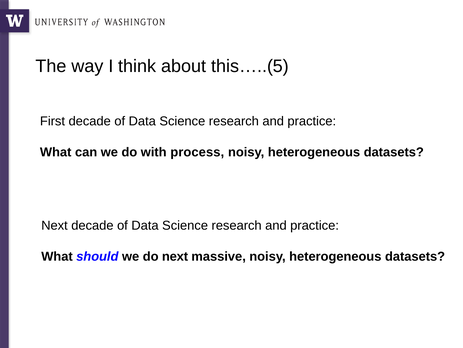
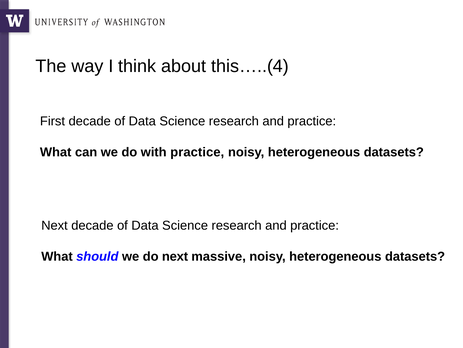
this…..(5: this…..(5 -> this…..(4
with process: process -> practice
